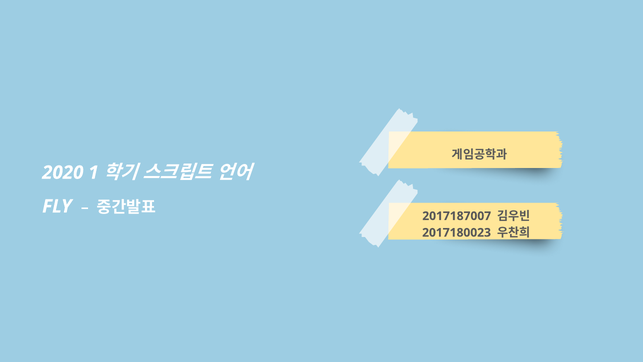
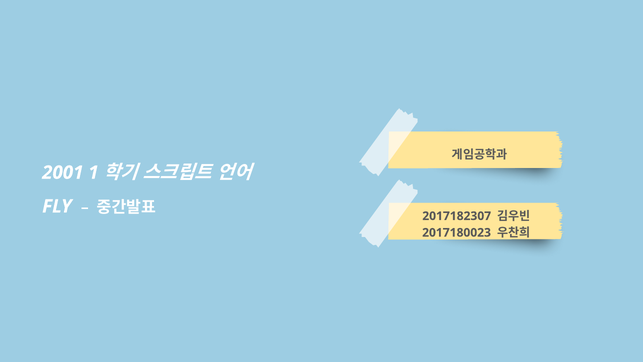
2020: 2020 -> 2001
2017187007: 2017187007 -> 2017182307
